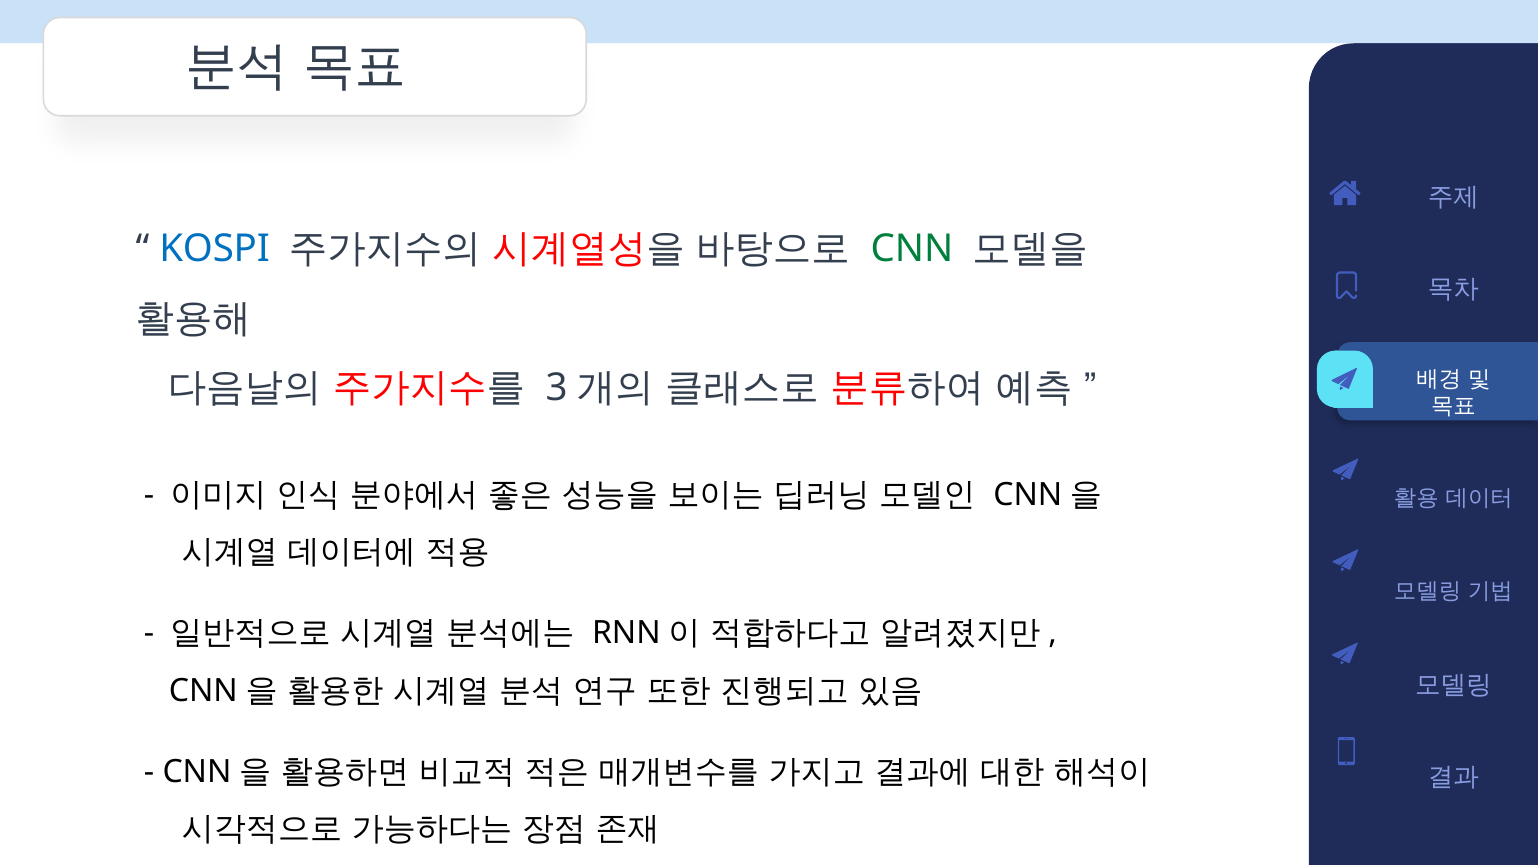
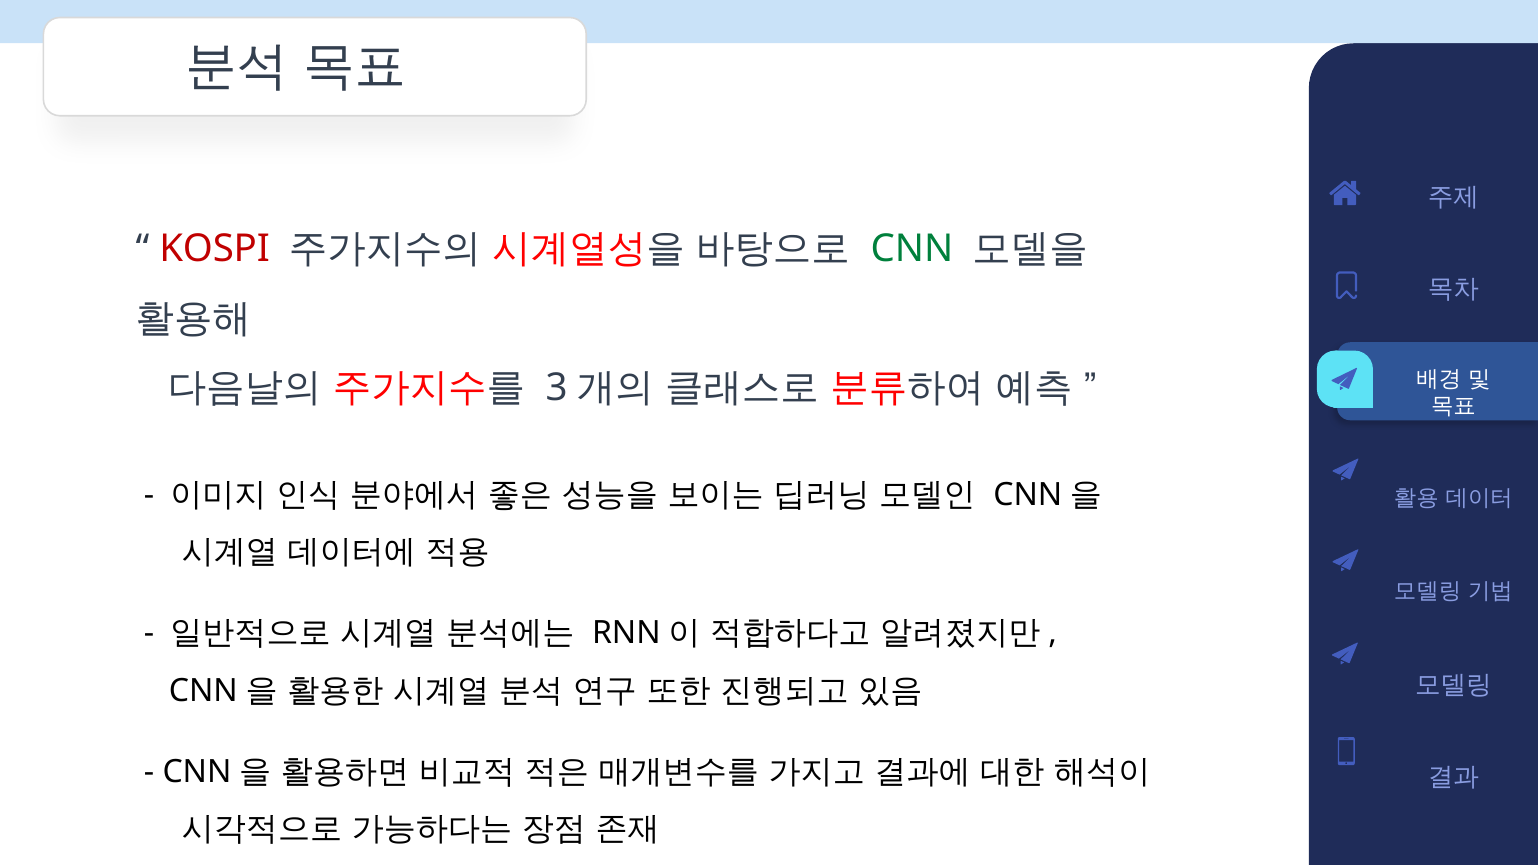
KOSPI colour: blue -> red
